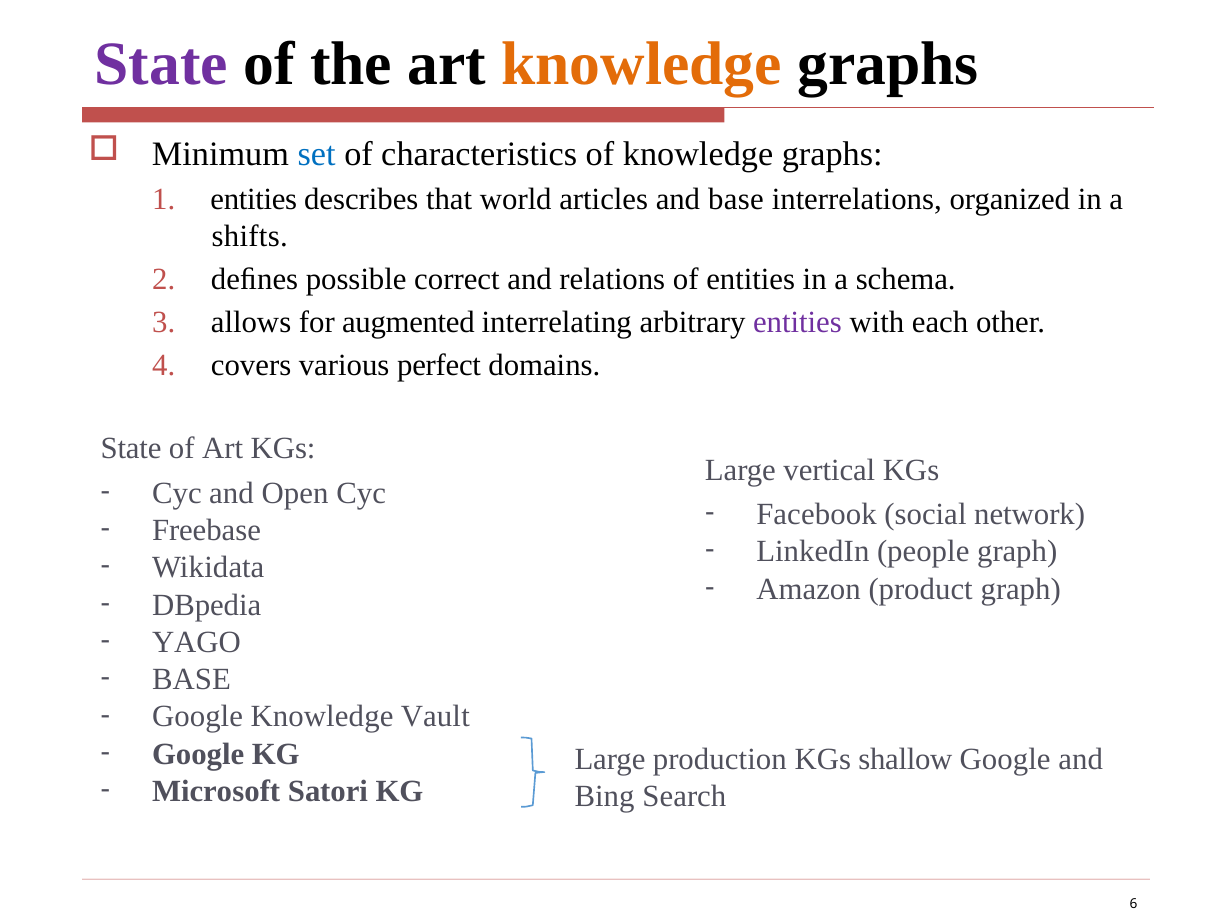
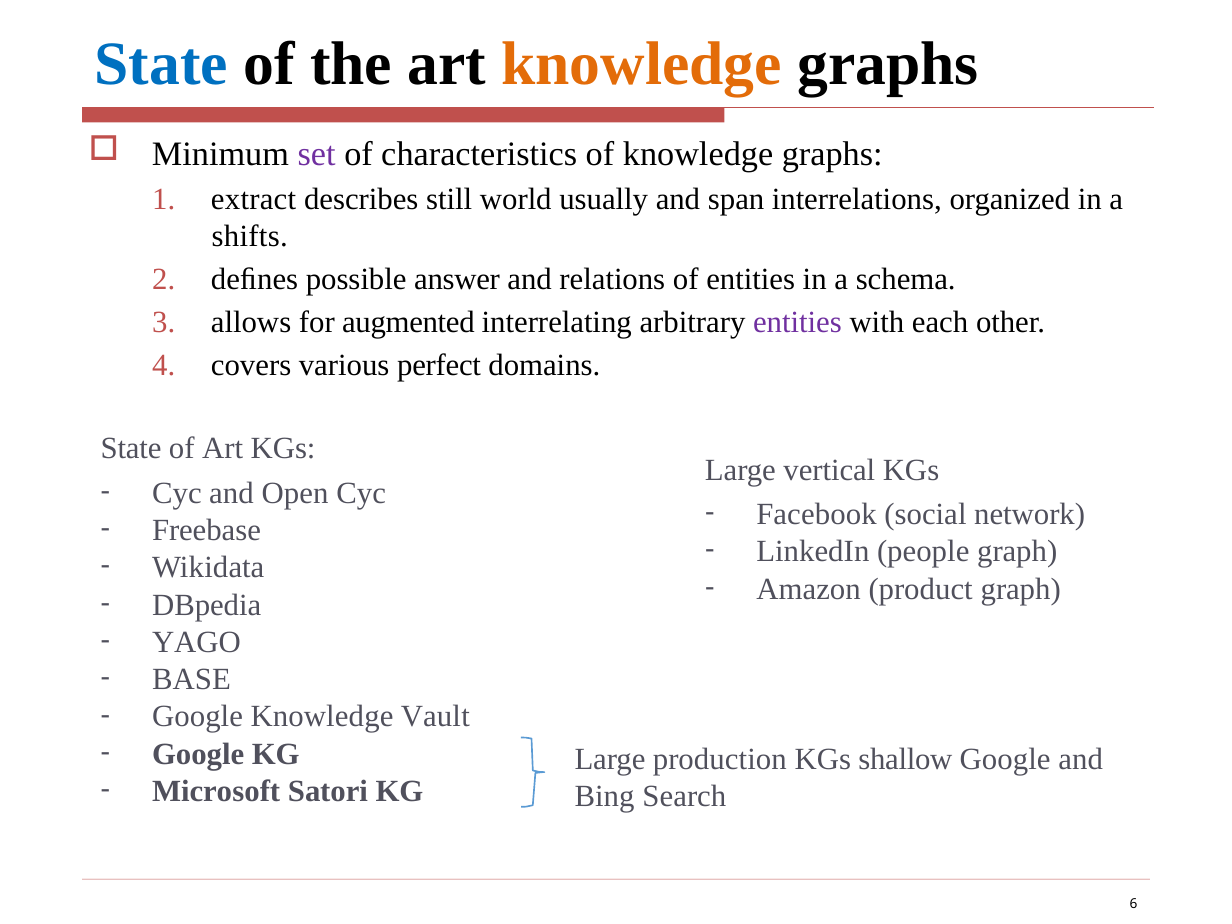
State at (161, 64) colour: purple -> blue
set colour: blue -> purple
entities at (254, 199): entities -> extract
that: that -> still
articles: articles -> usually
and base: base -> span
correct: correct -> answer
